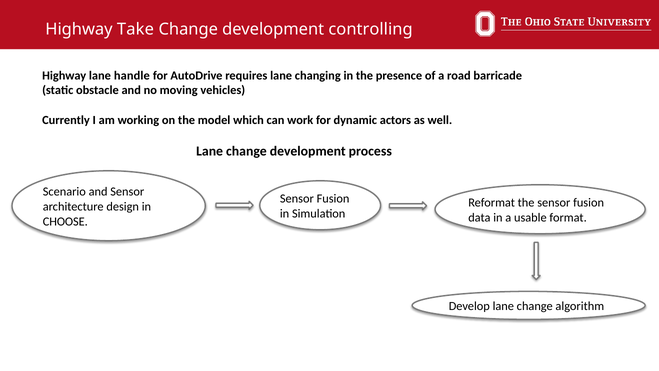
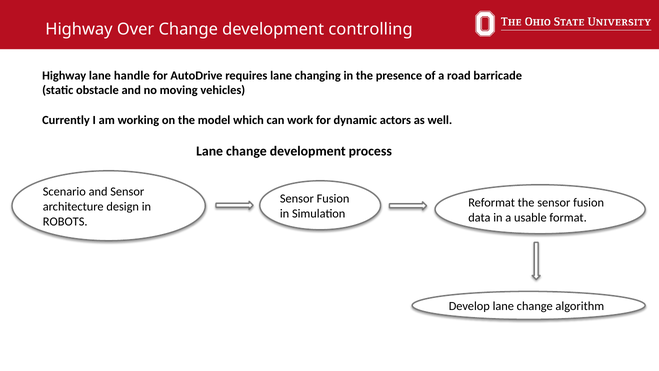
Take: Take -> Over
CHOOSE: CHOOSE -> ROBOTS
